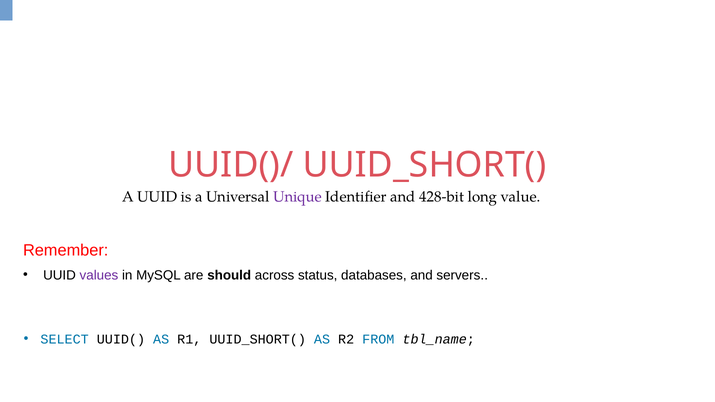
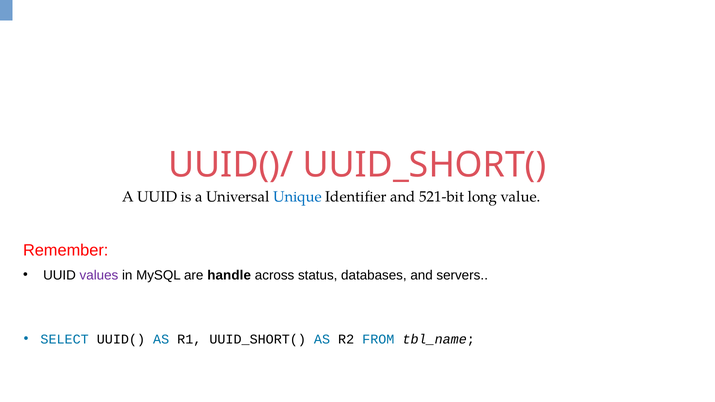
Unique colour: purple -> blue
428-bit: 428-bit -> 521-bit
should: should -> handle
